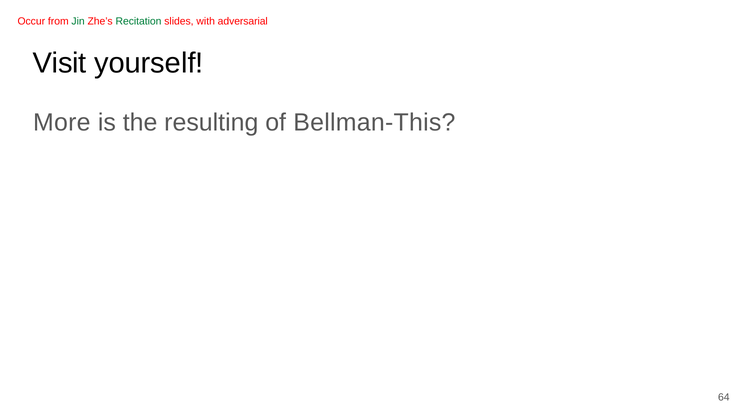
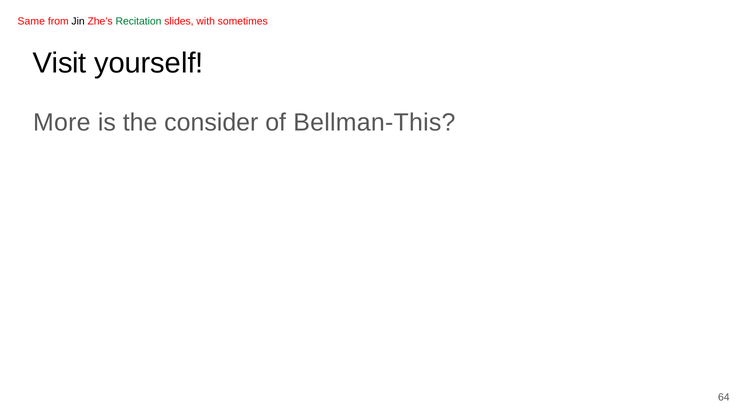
Occur: Occur -> Same
Jin colour: green -> black
adversarial: adversarial -> sometimes
resulting: resulting -> consider
